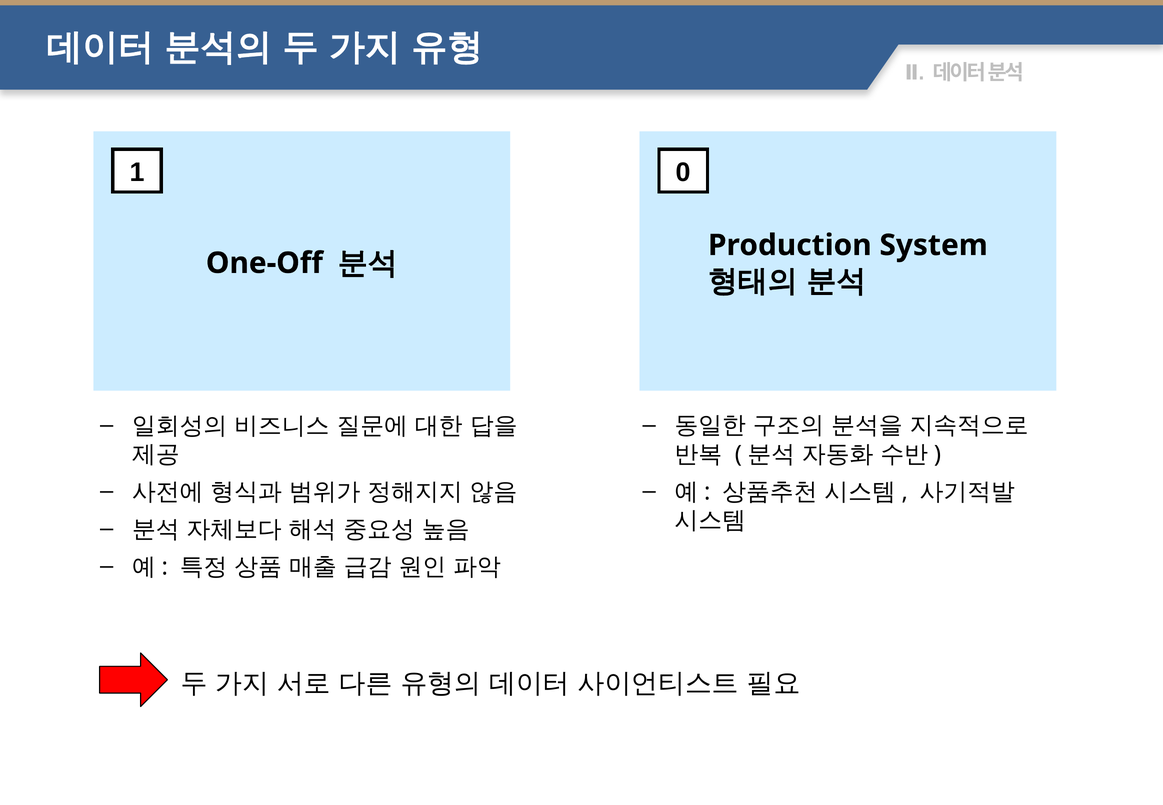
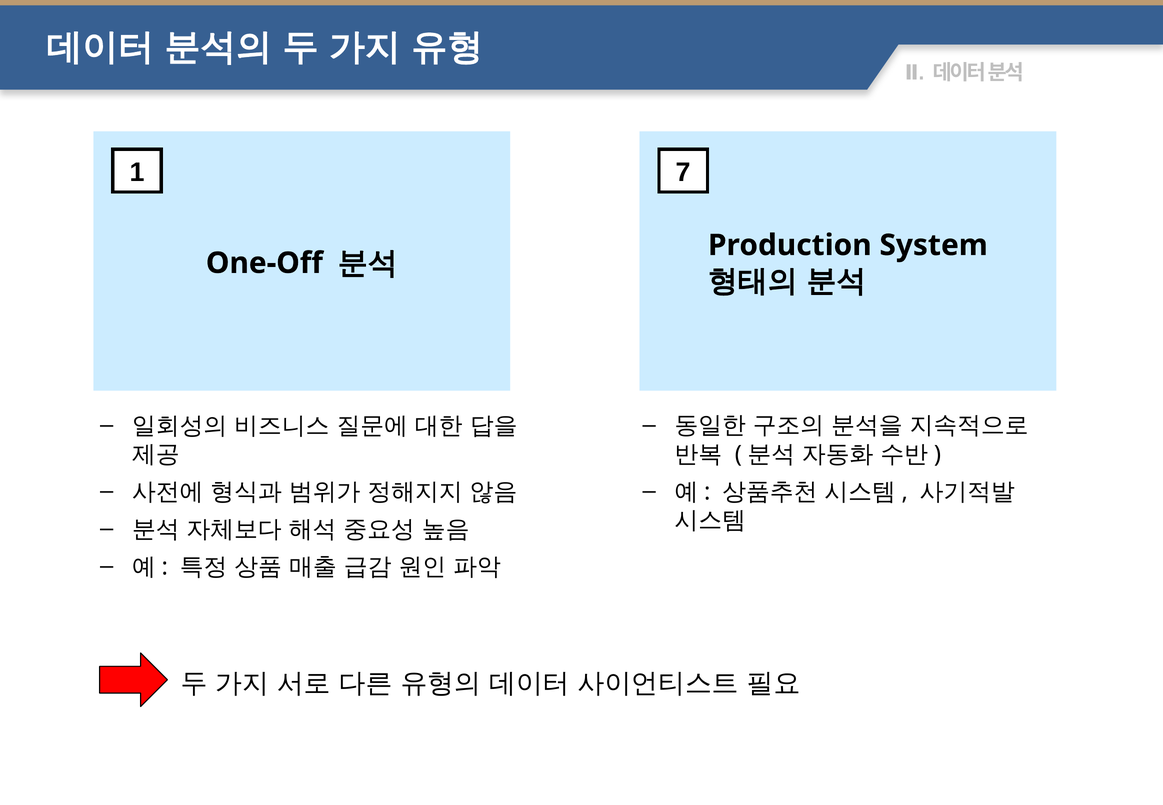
0: 0 -> 7
